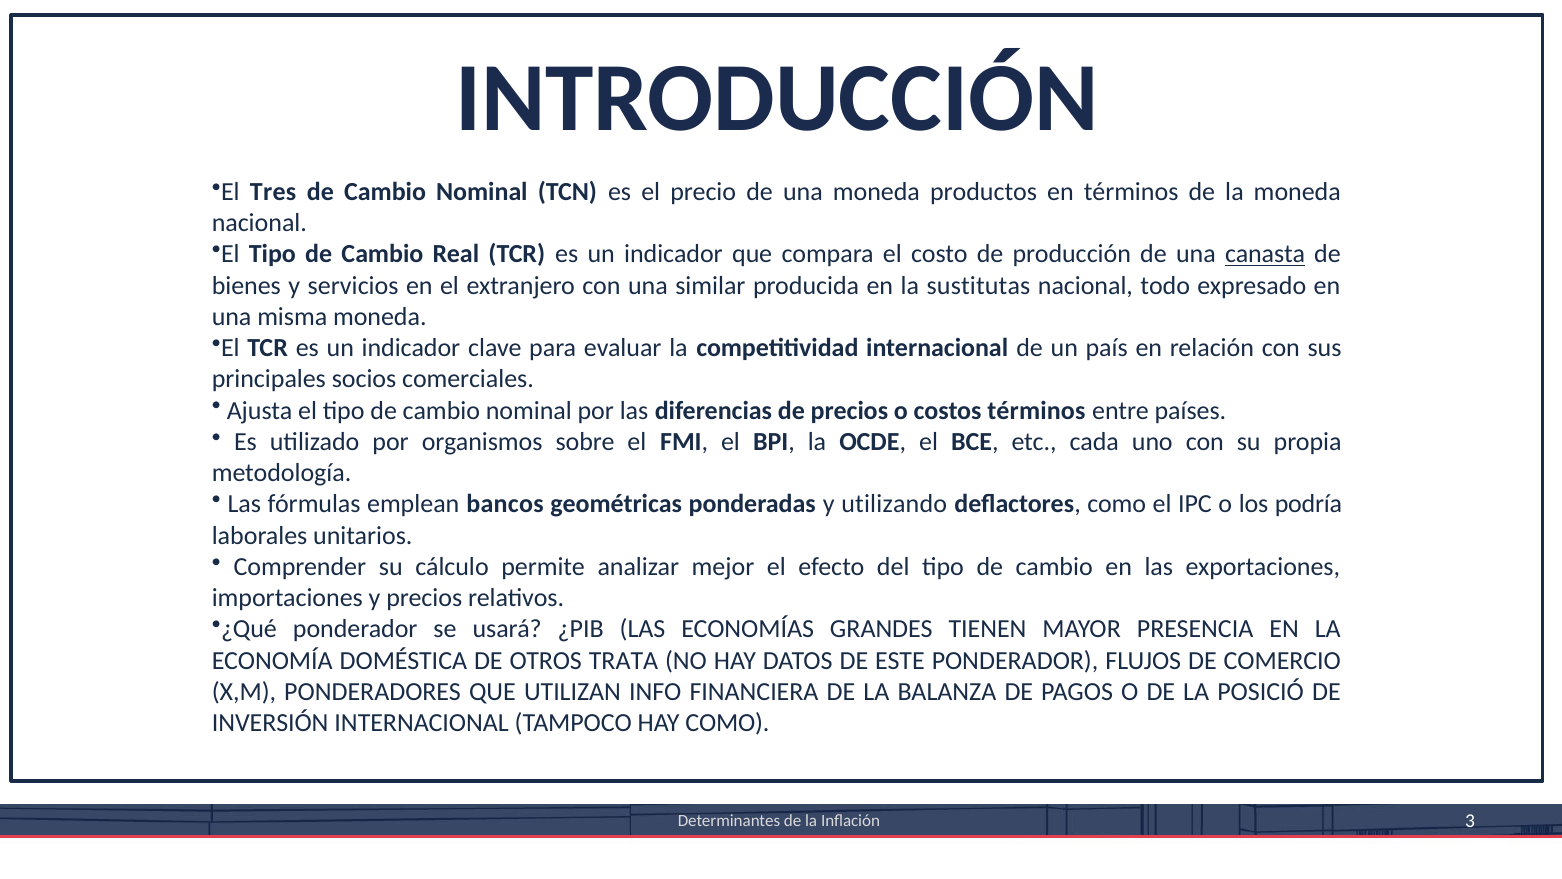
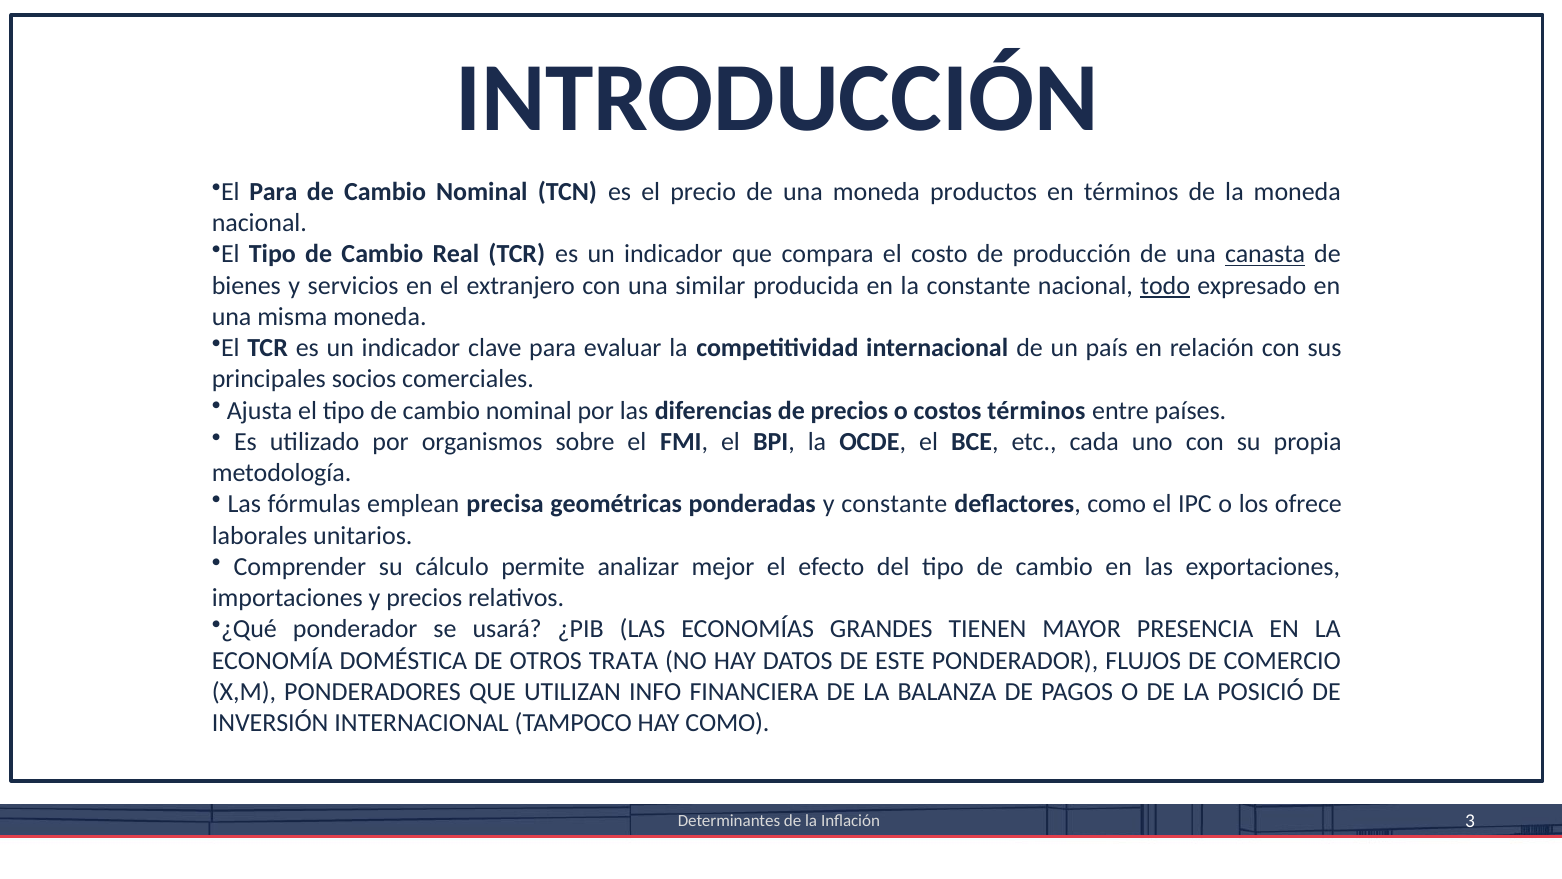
El Tres: Tres -> Para
la sustitutas: sustitutas -> constante
todo underline: none -> present
bancos: bancos -> precisa
y utilizando: utilizando -> constante
podría: podría -> ofrece
